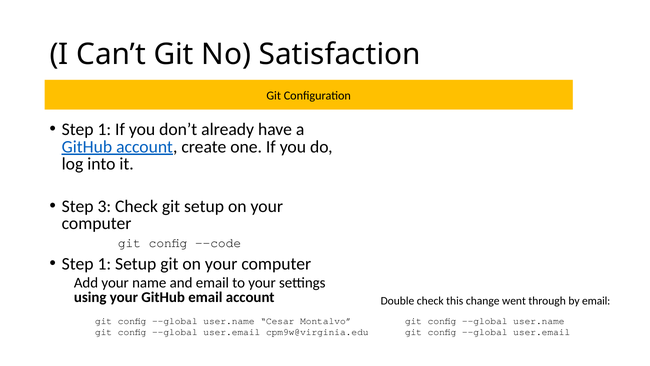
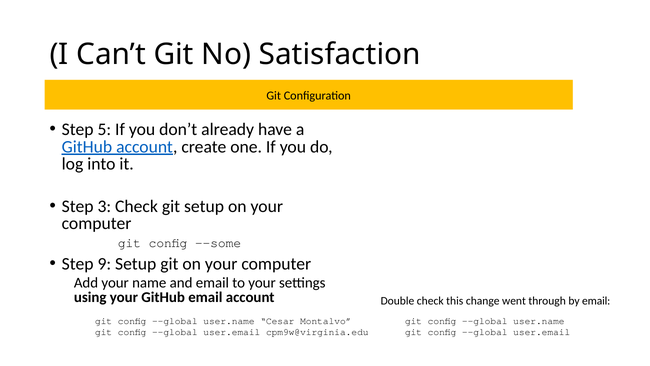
1 at (104, 129): 1 -> 5
--code: --code -> --some
1 at (104, 264): 1 -> 9
